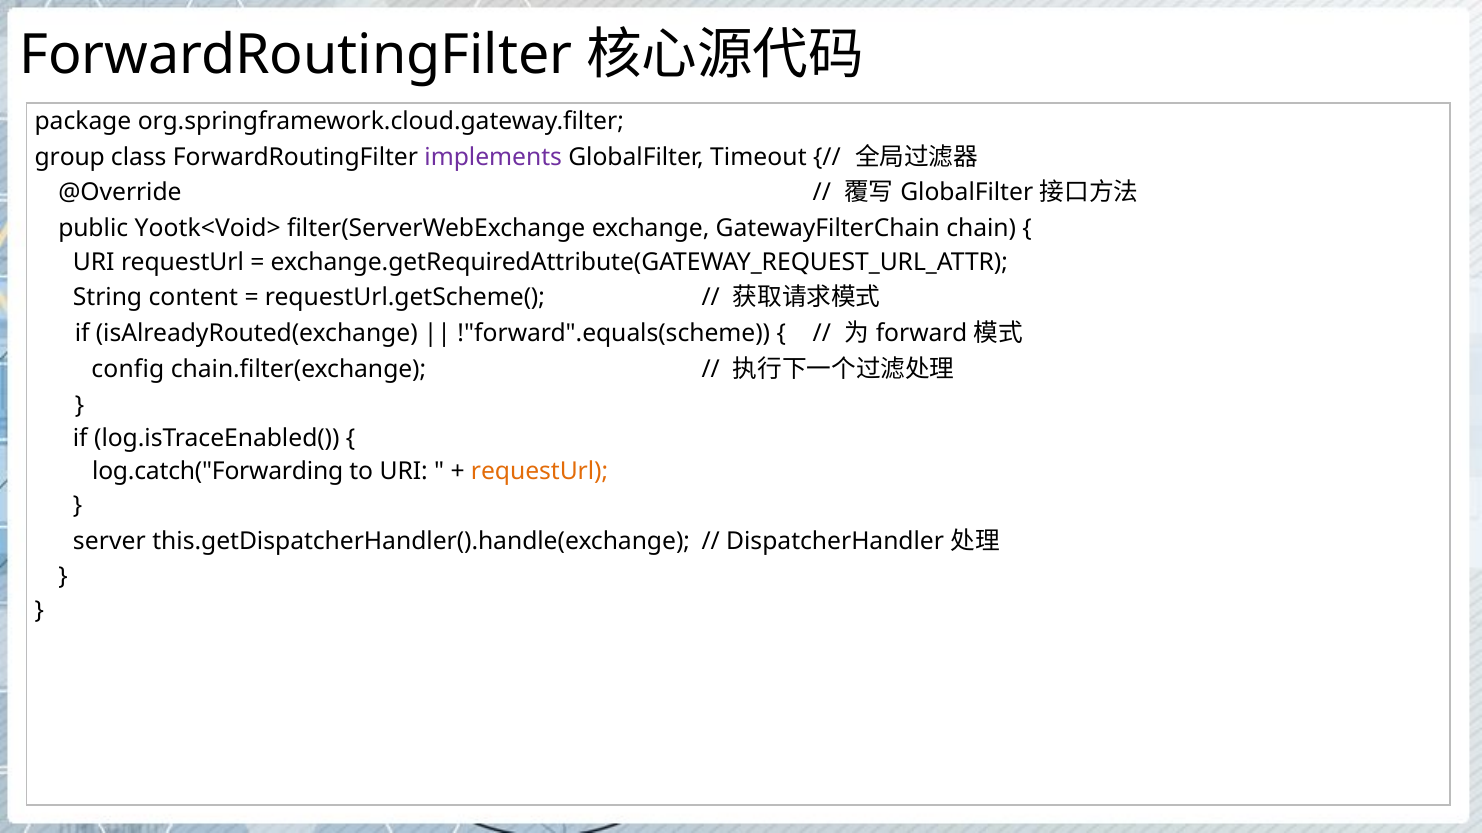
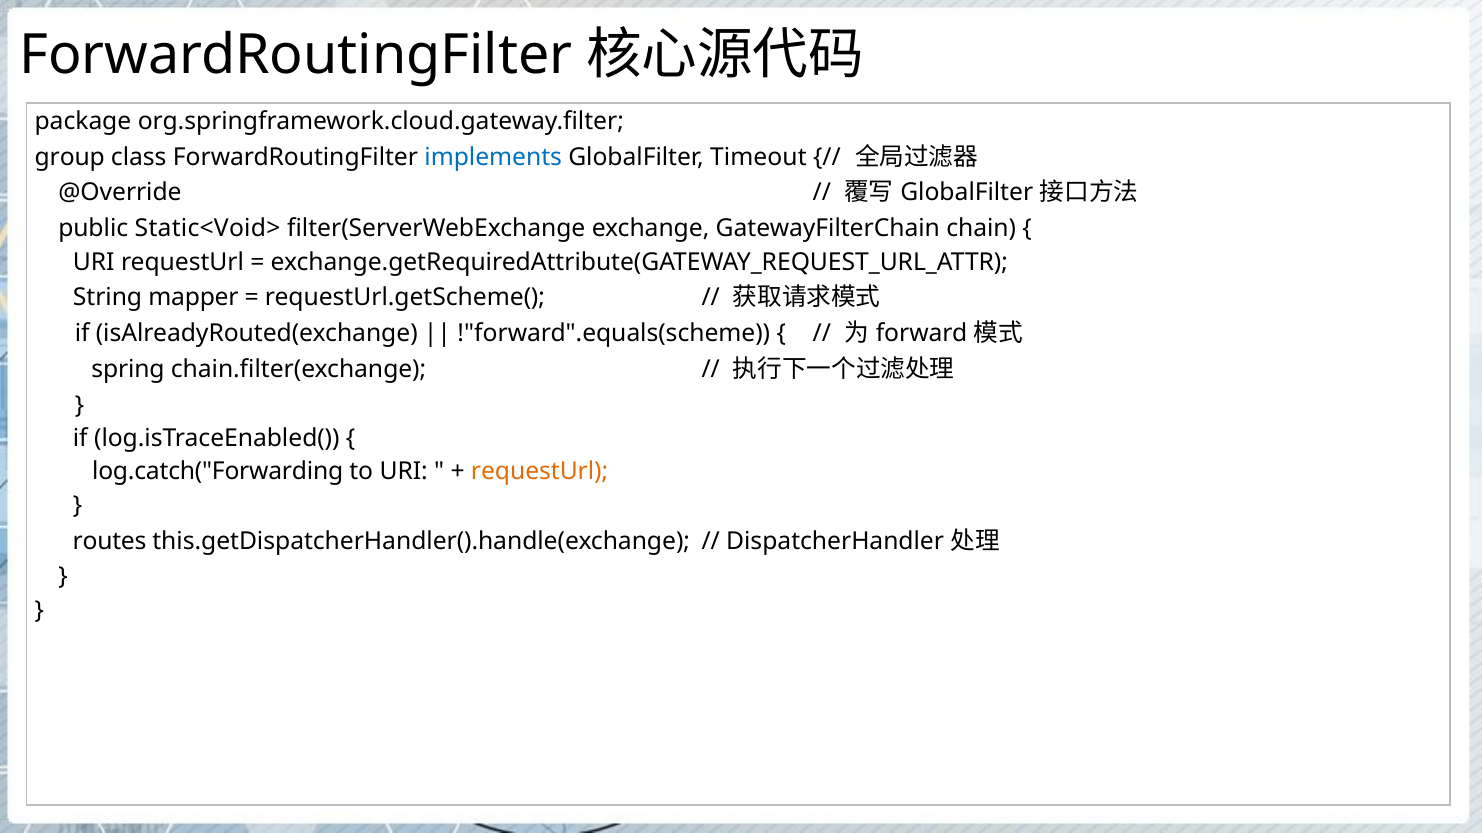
implements colour: purple -> blue
Yootk<Void>: Yootk<Void> -> Static<Void>
content: content -> mapper
config: config -> spring
server: server -> routes
